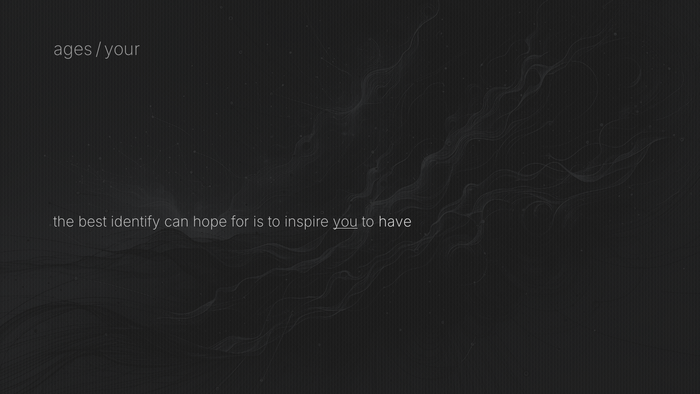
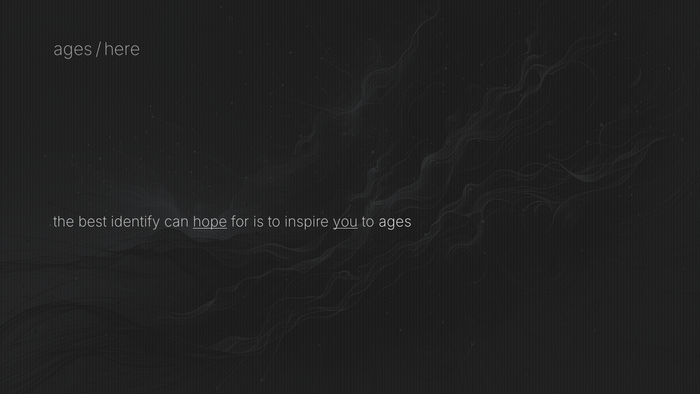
your: your -> here
hope underline: none -> present
to have: have -> ages
